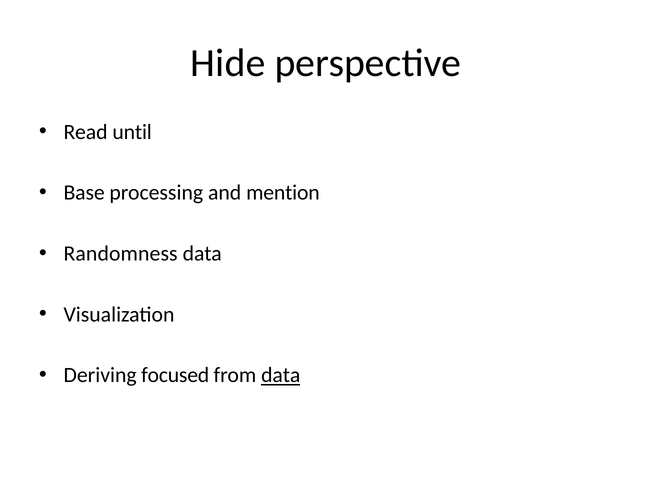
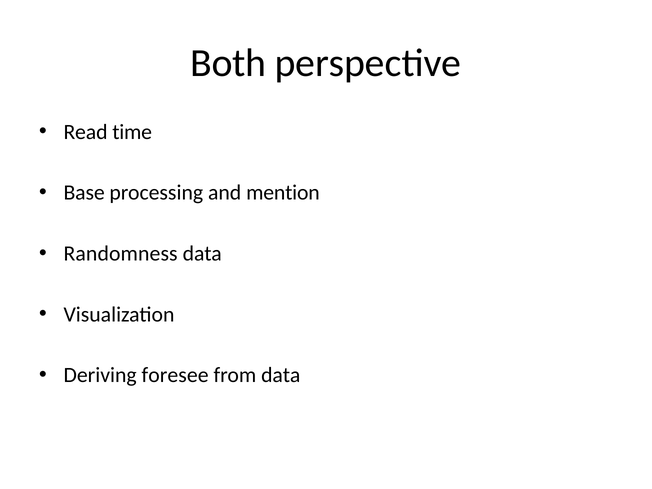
Hide: Hide -> Both
until: until -> time
focused: focused -> foresee
data at (281, 375) underline: present -> none
